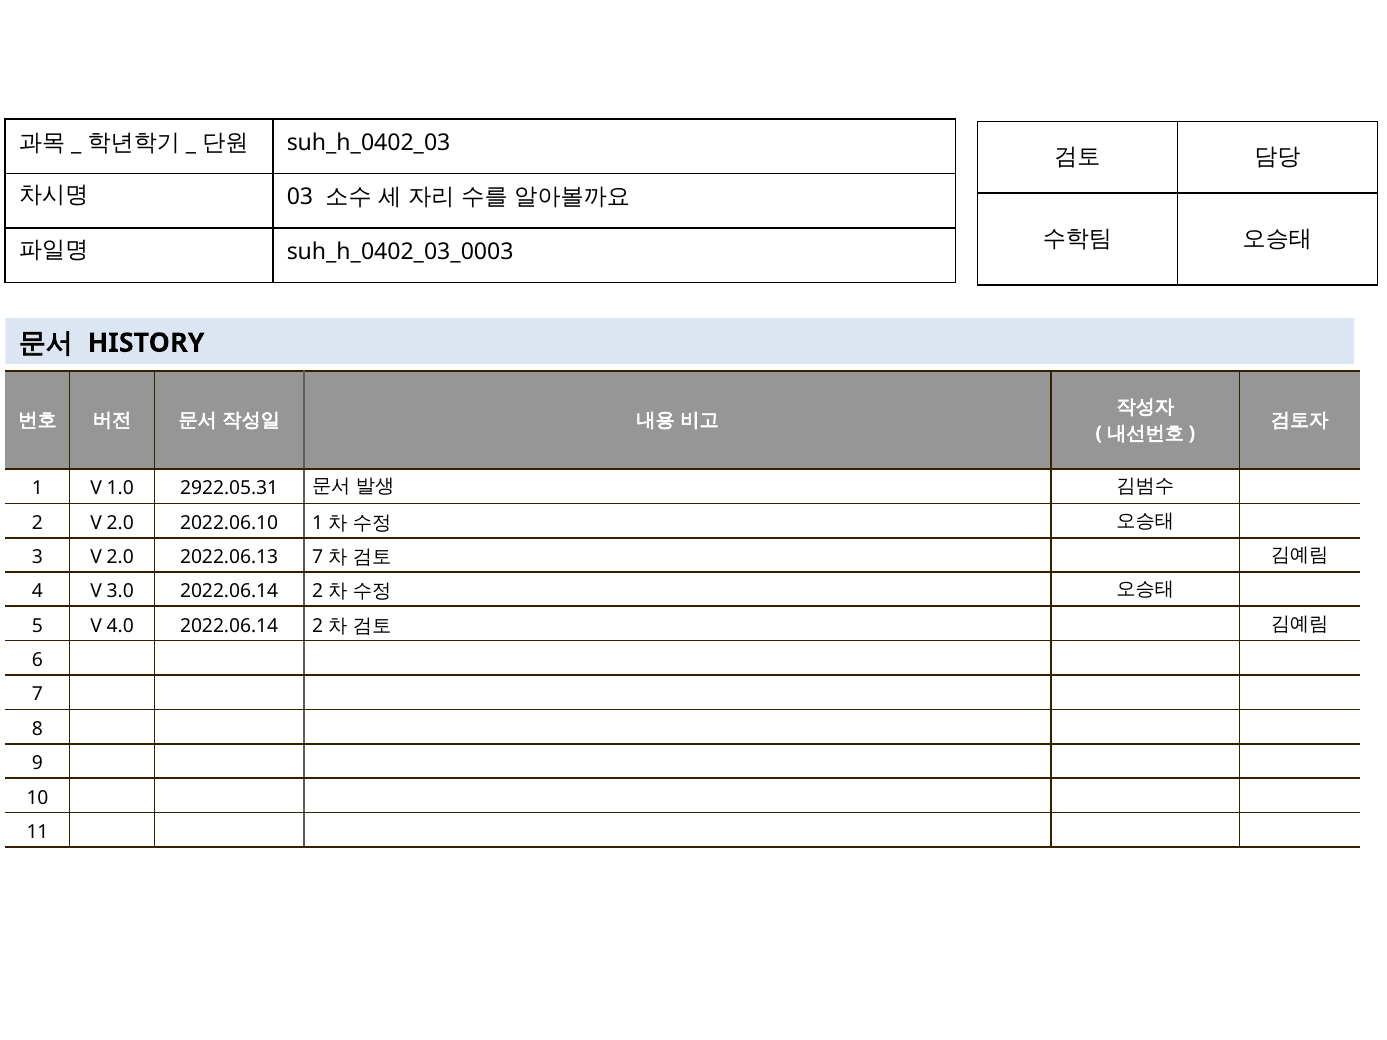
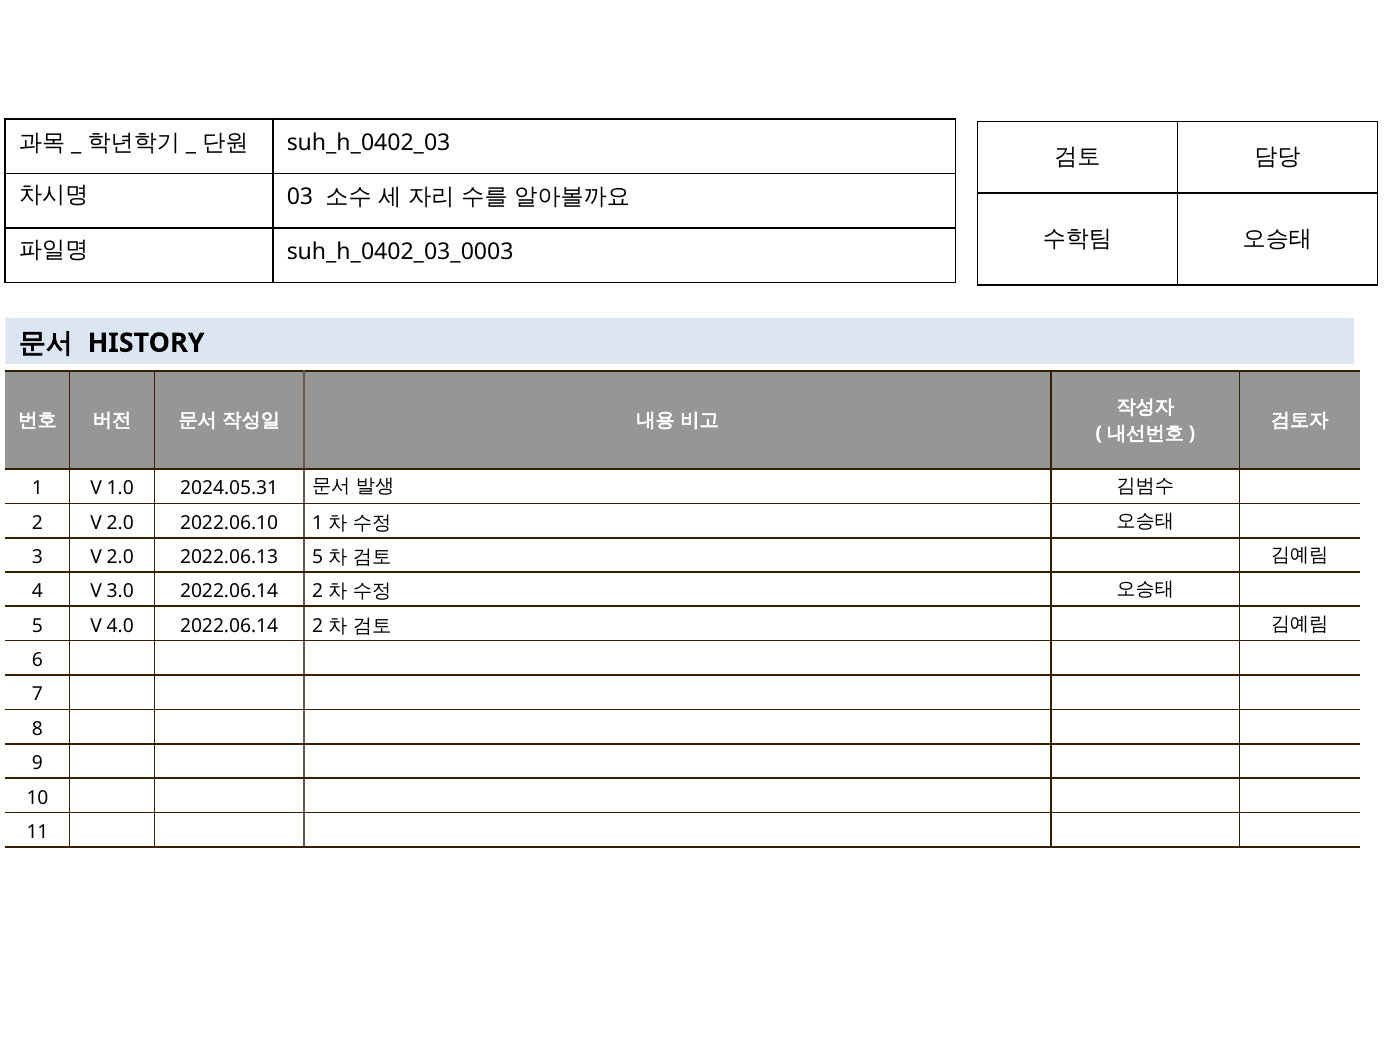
2922.05.31: 2922.05.31 -> 2024.05.31
2022.06.13 7: 7 -> 5
